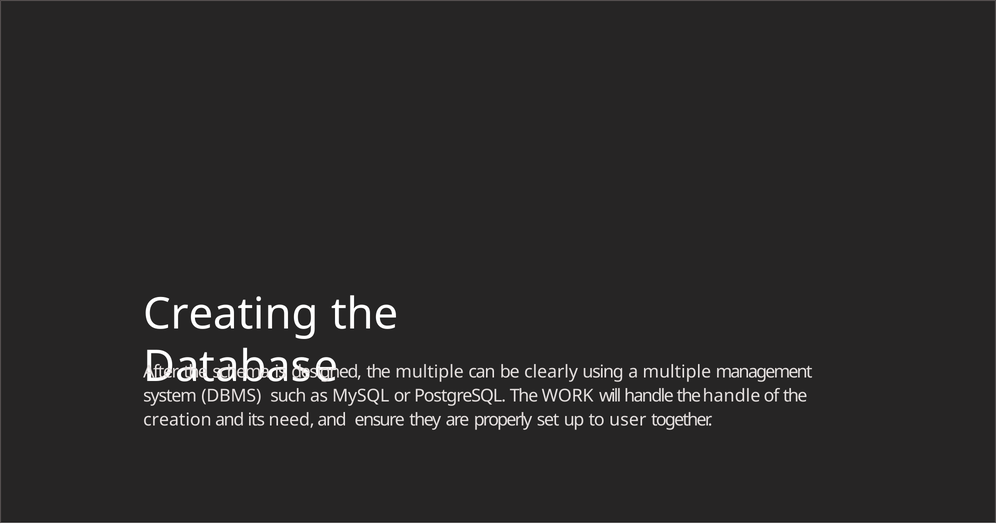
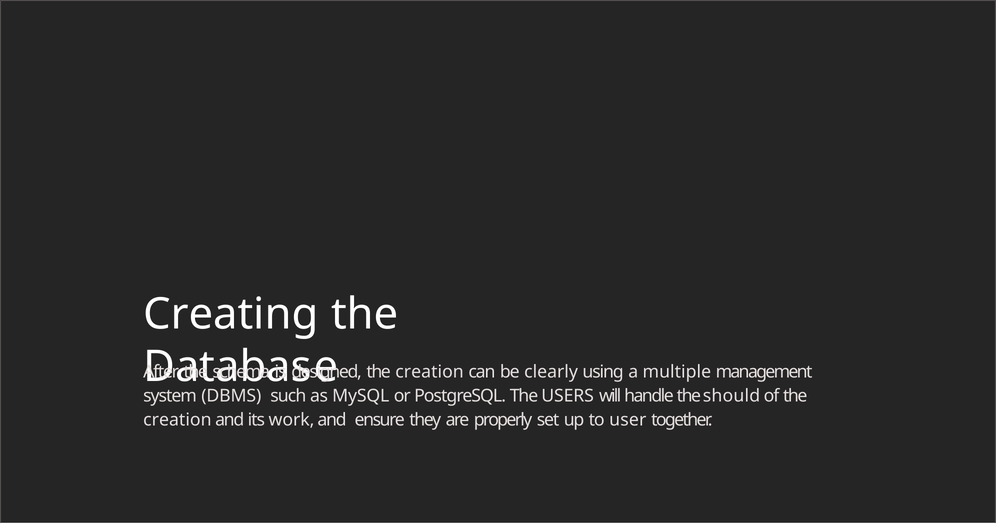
multiple at (430, 372): multiple -> creation
WORK: WORK -> USERS
the handle: handle -> should
need: need -> work
